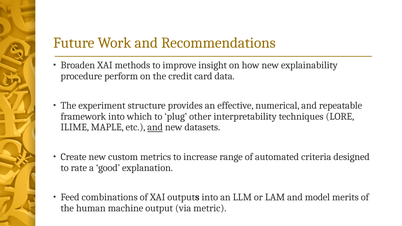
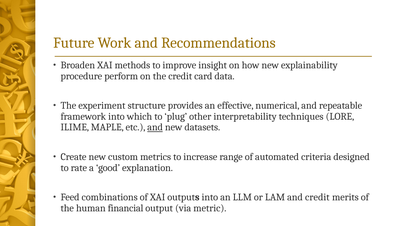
and model: model -> credit
machine: machine -> financial
